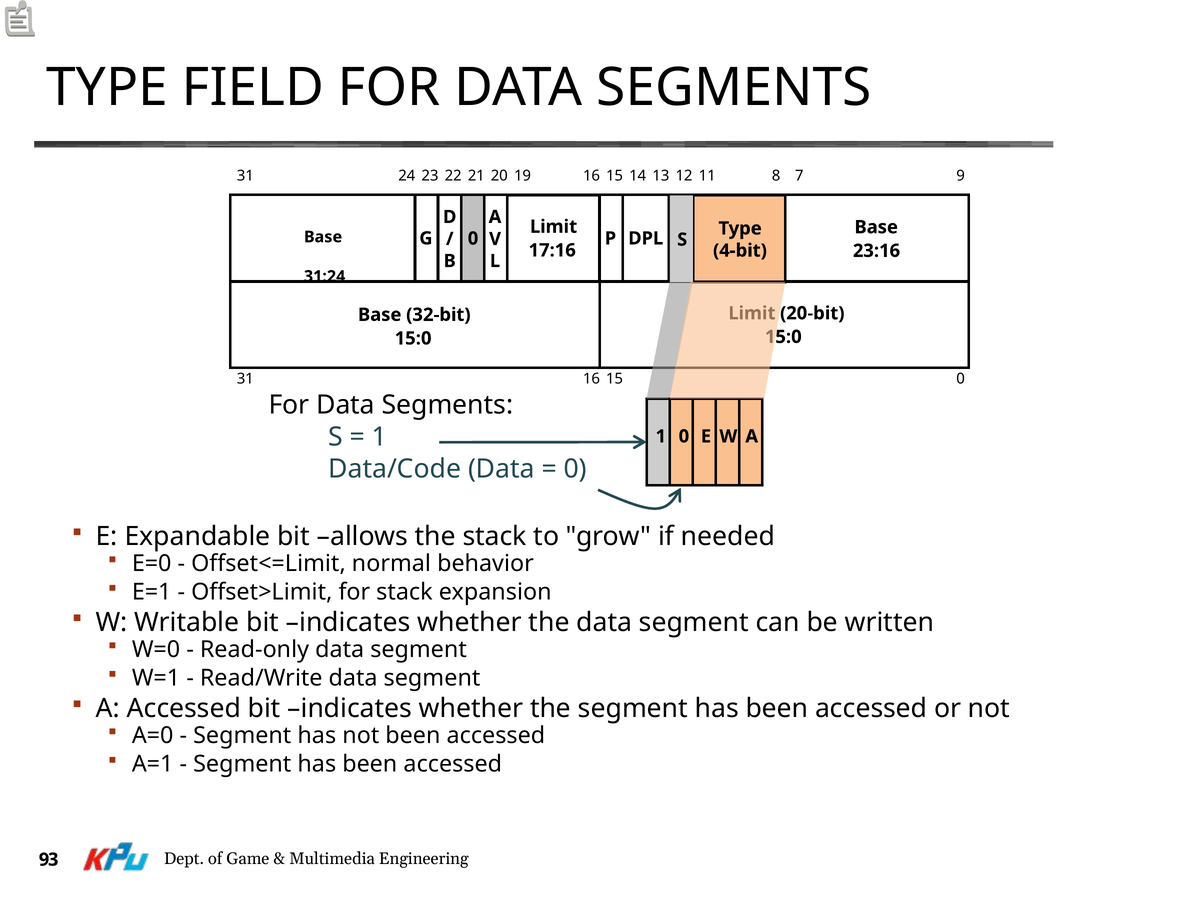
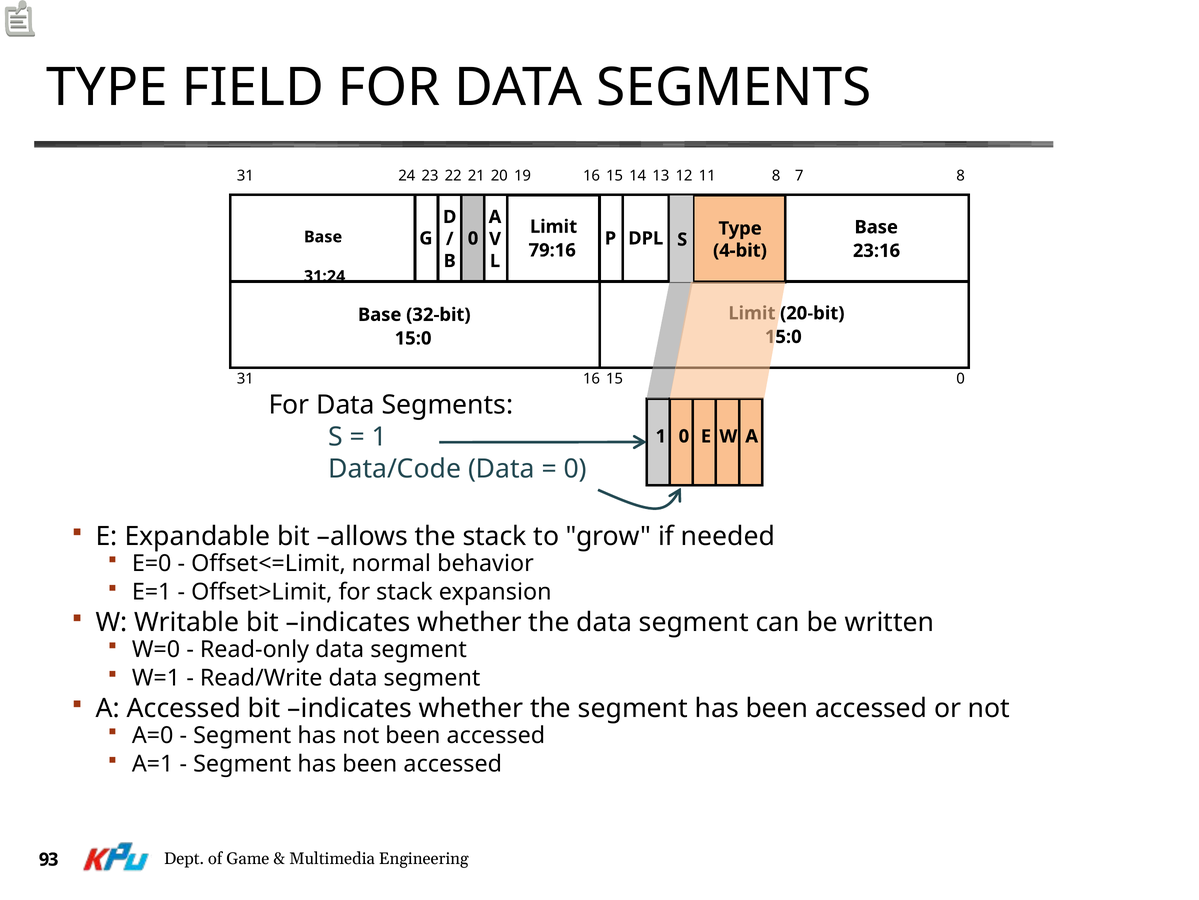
9 at (961, 176): 9 -> 8
17:16: 17:16 -> 79:16
